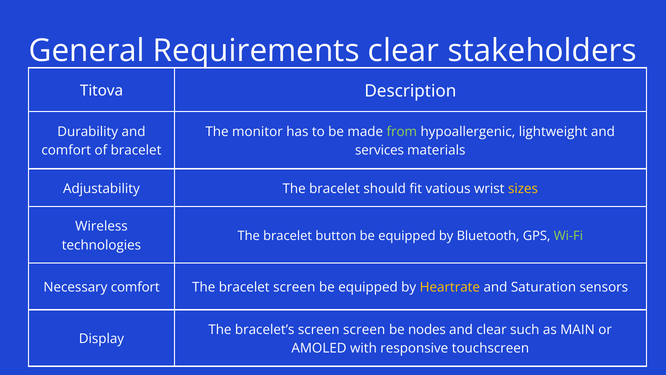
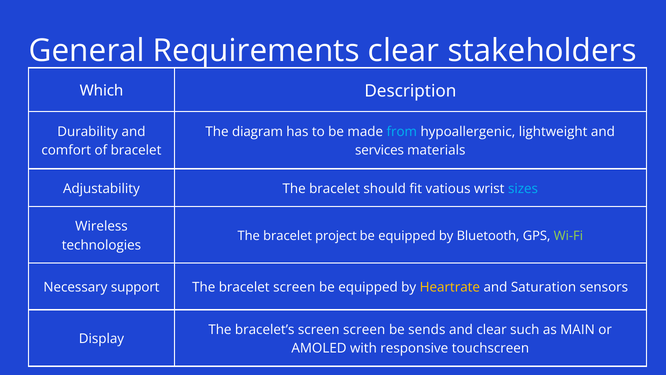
Titova: Titova -> Which
monitor: monitor -> diagram
from colour: light green -> light blue
sizes colour: yellow -> light blue
button: button -> project
Necessary comfort: comfort -> support
nodes: nodes -> sends
